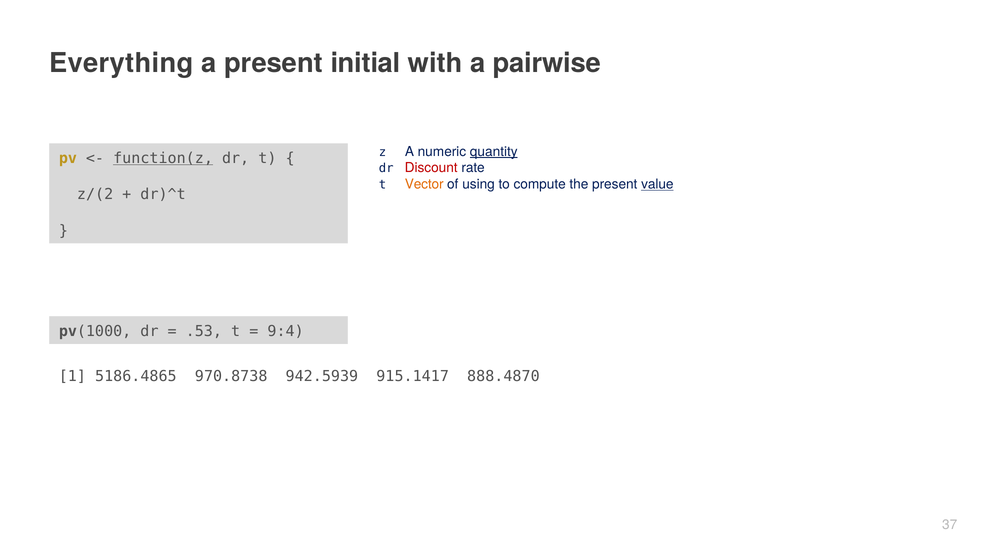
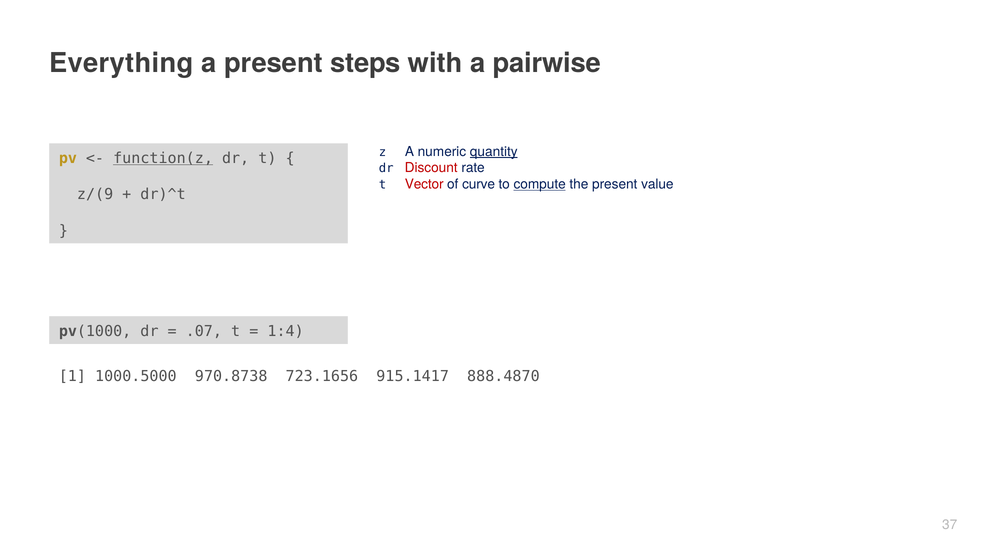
initial: initial -> steps
Vector colour: orange -> red
using: using -> curve
compute underline: none -> present
value underline: present -> none
z/(2: z/(2 -> z/(9
.53: .53 -> .07
9:4: 9:4 -> 1:4
5186.4865: 5186.4865 -> 1000.5000
942.5939: 942.5939 -> 723.1656
